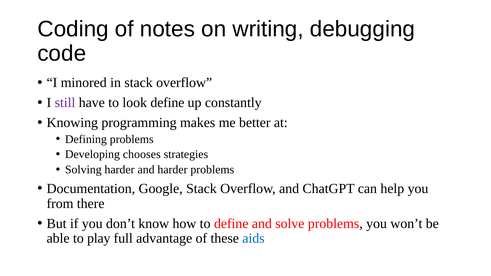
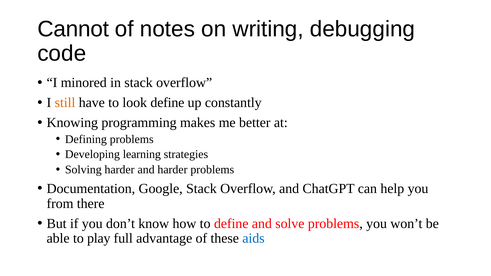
Coding: Coding -> Cannot
still colour: purple -> orange
chooses: chooses -> learning
